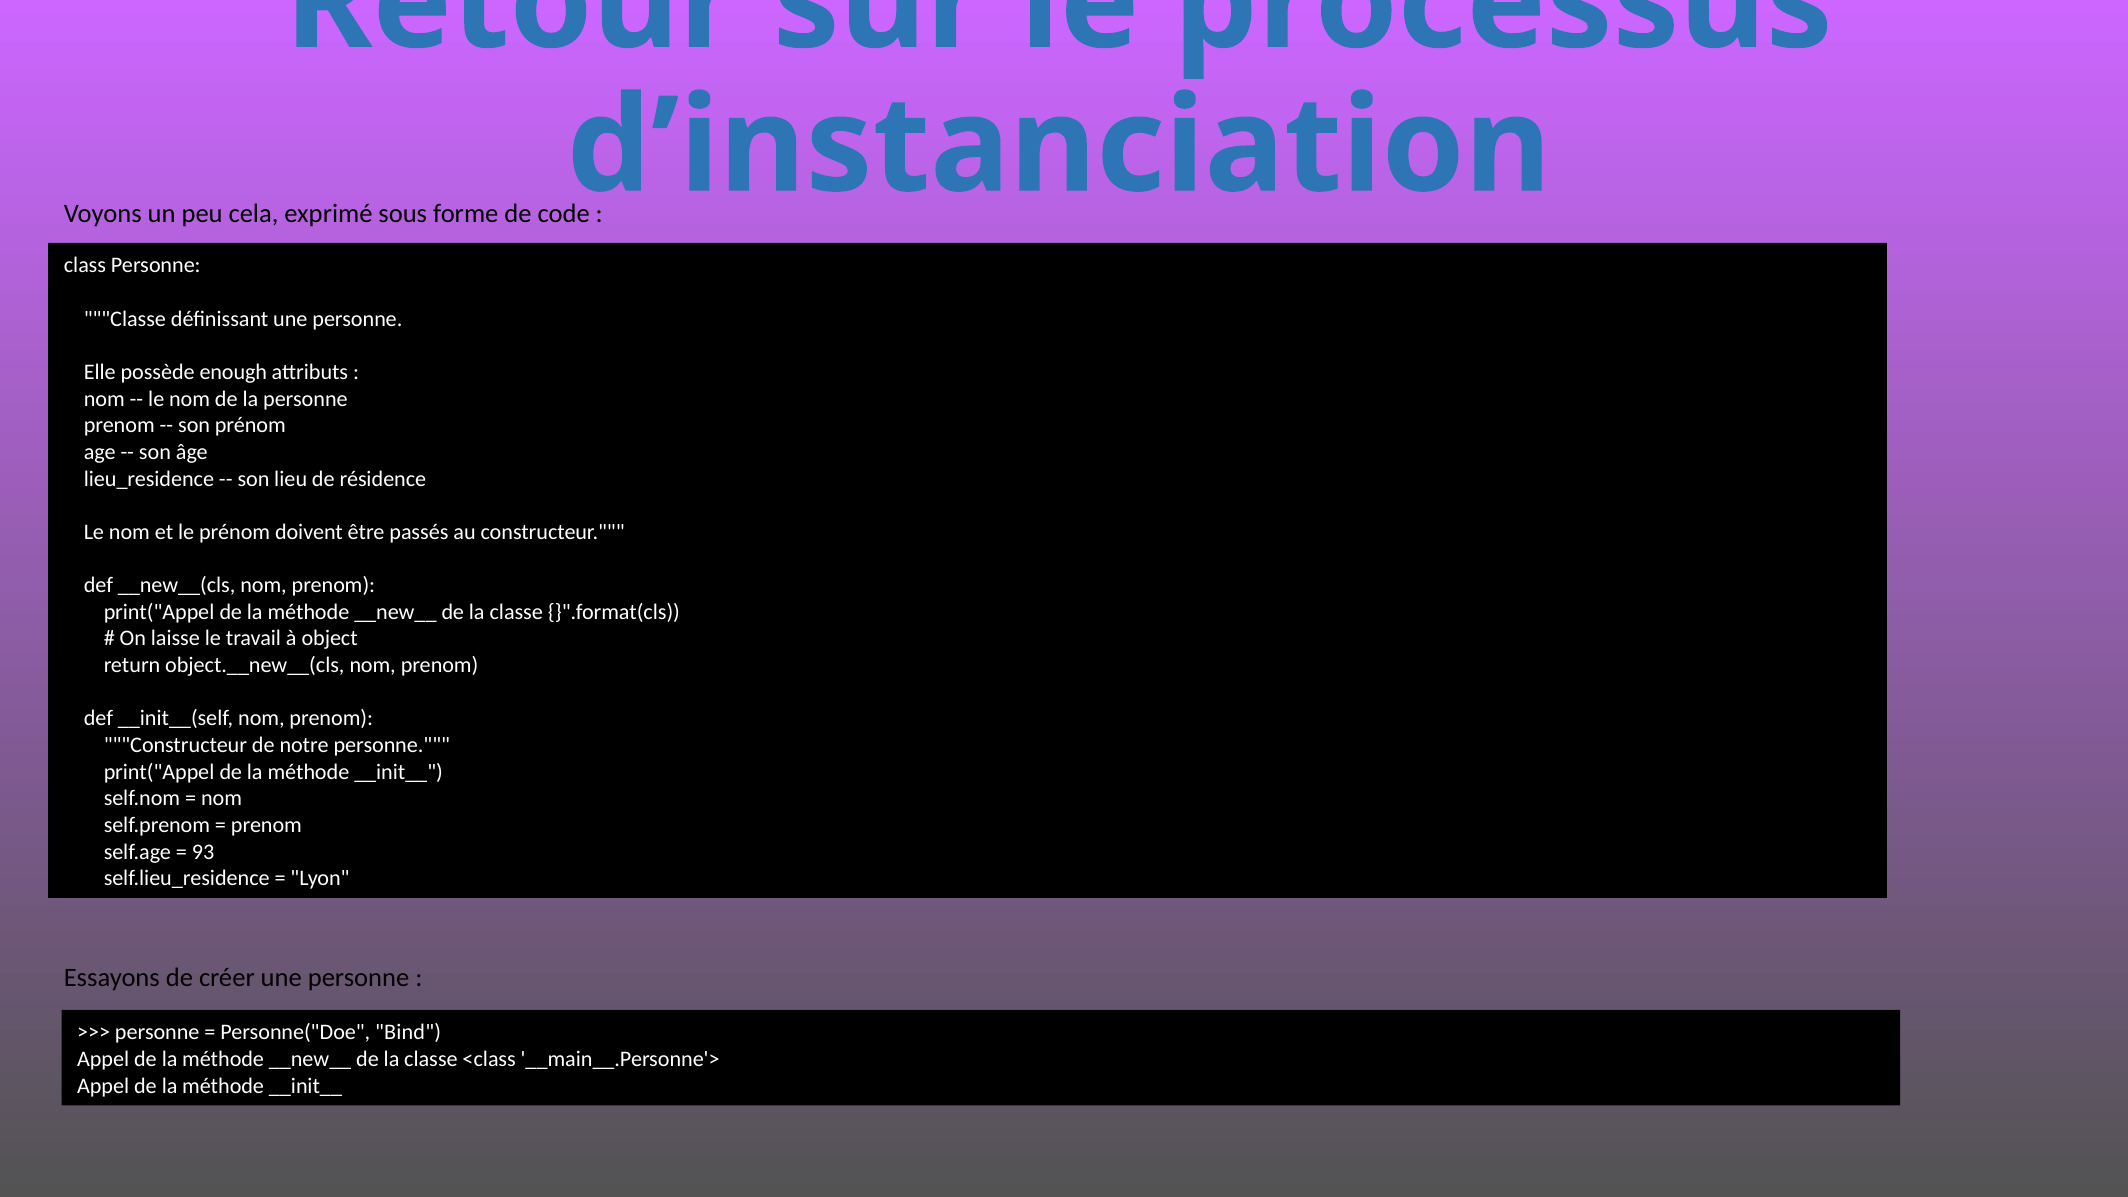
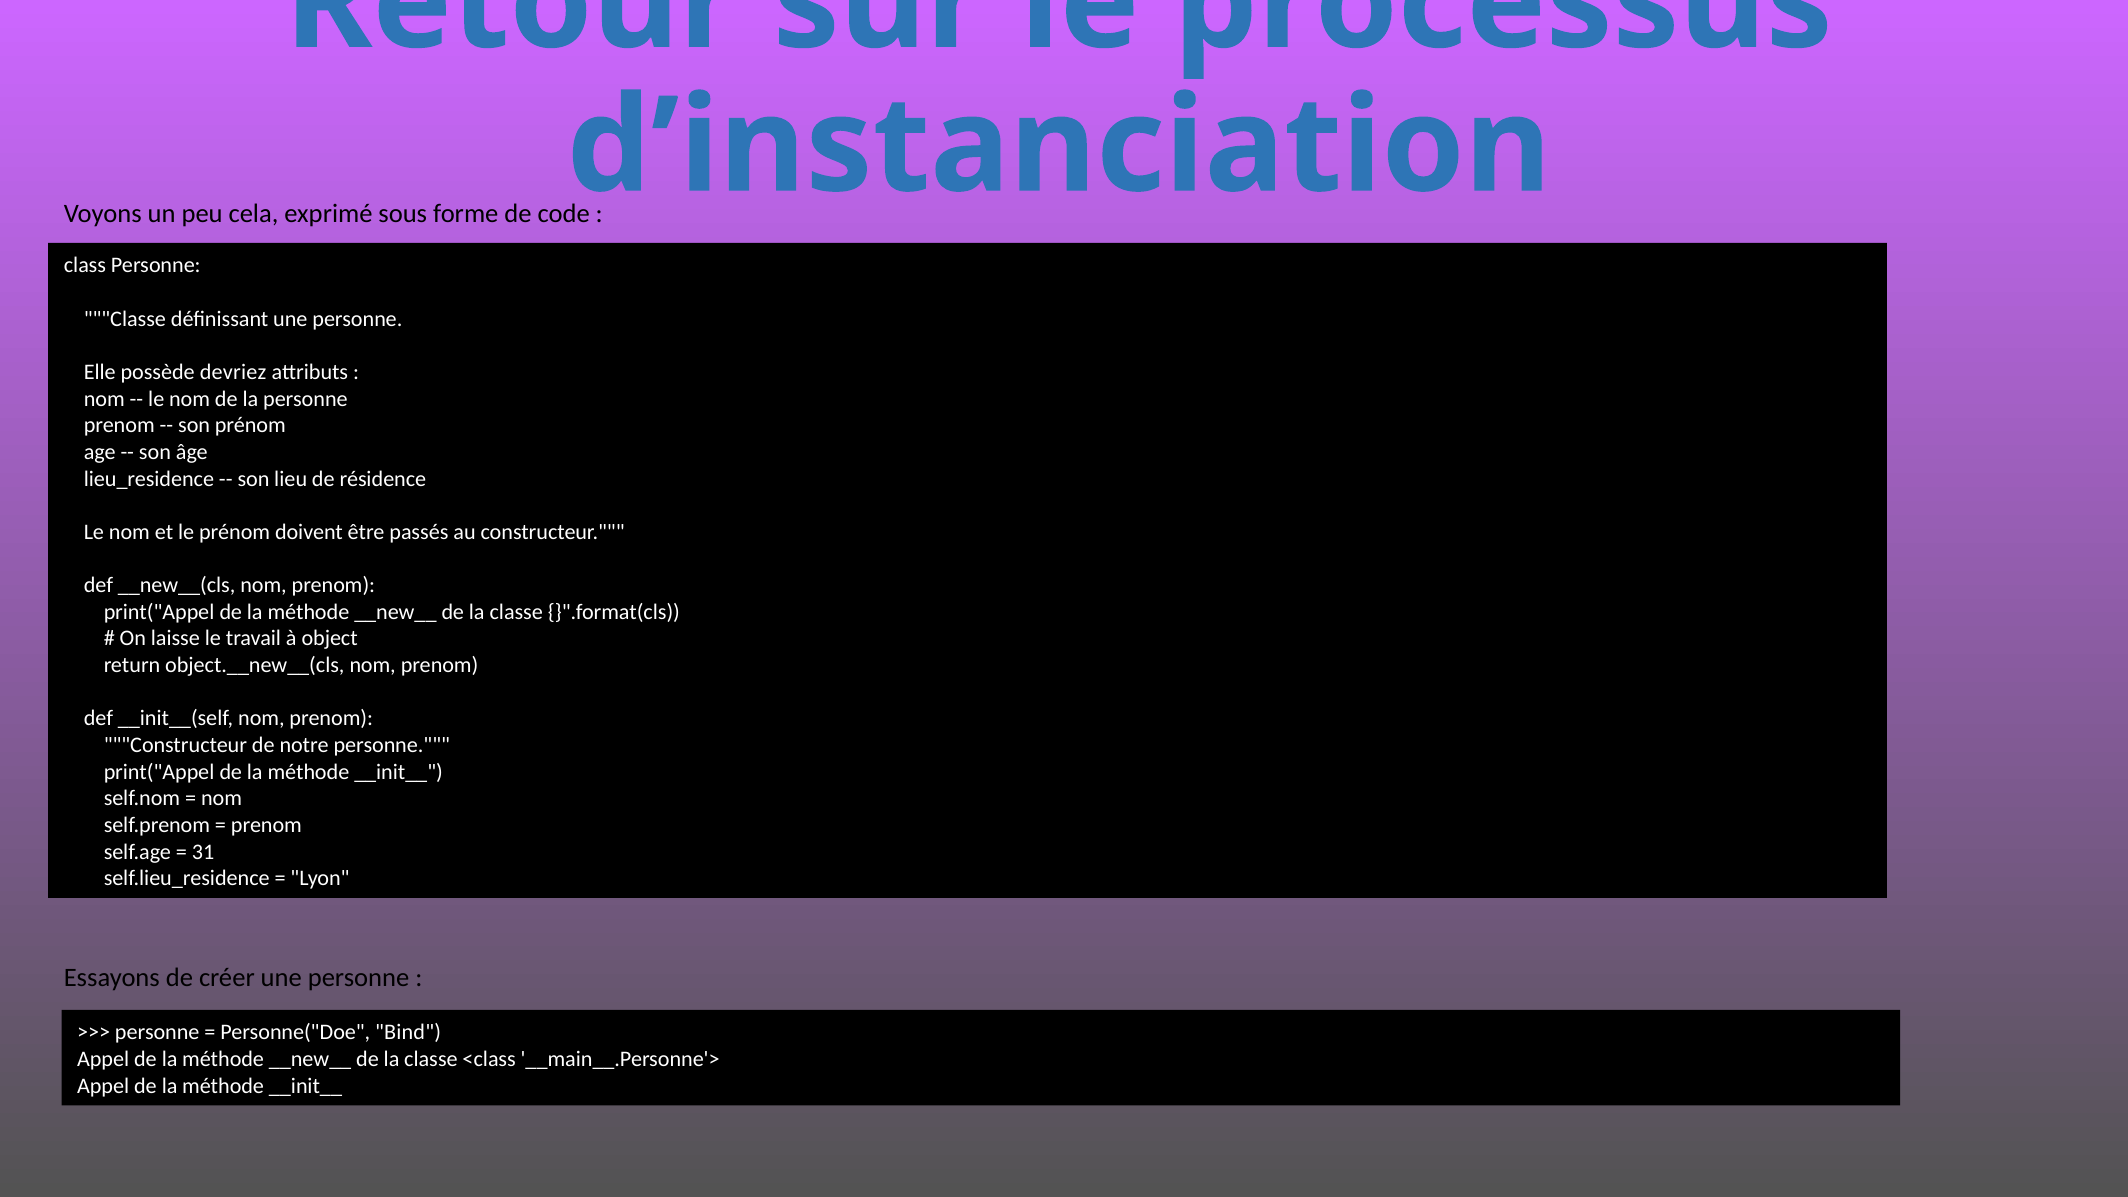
enough: enough -> devriez
93: 93 -> 31
